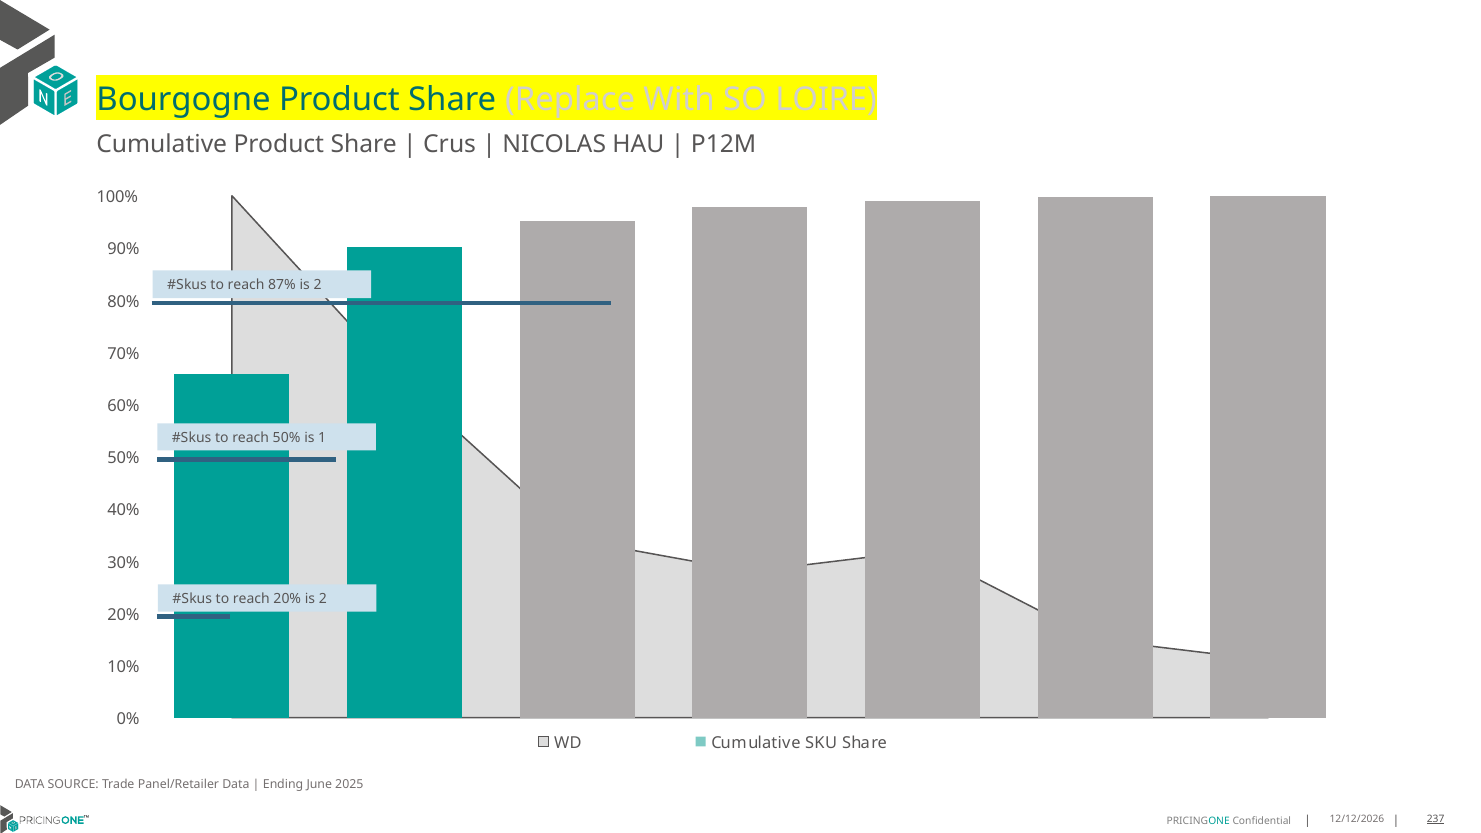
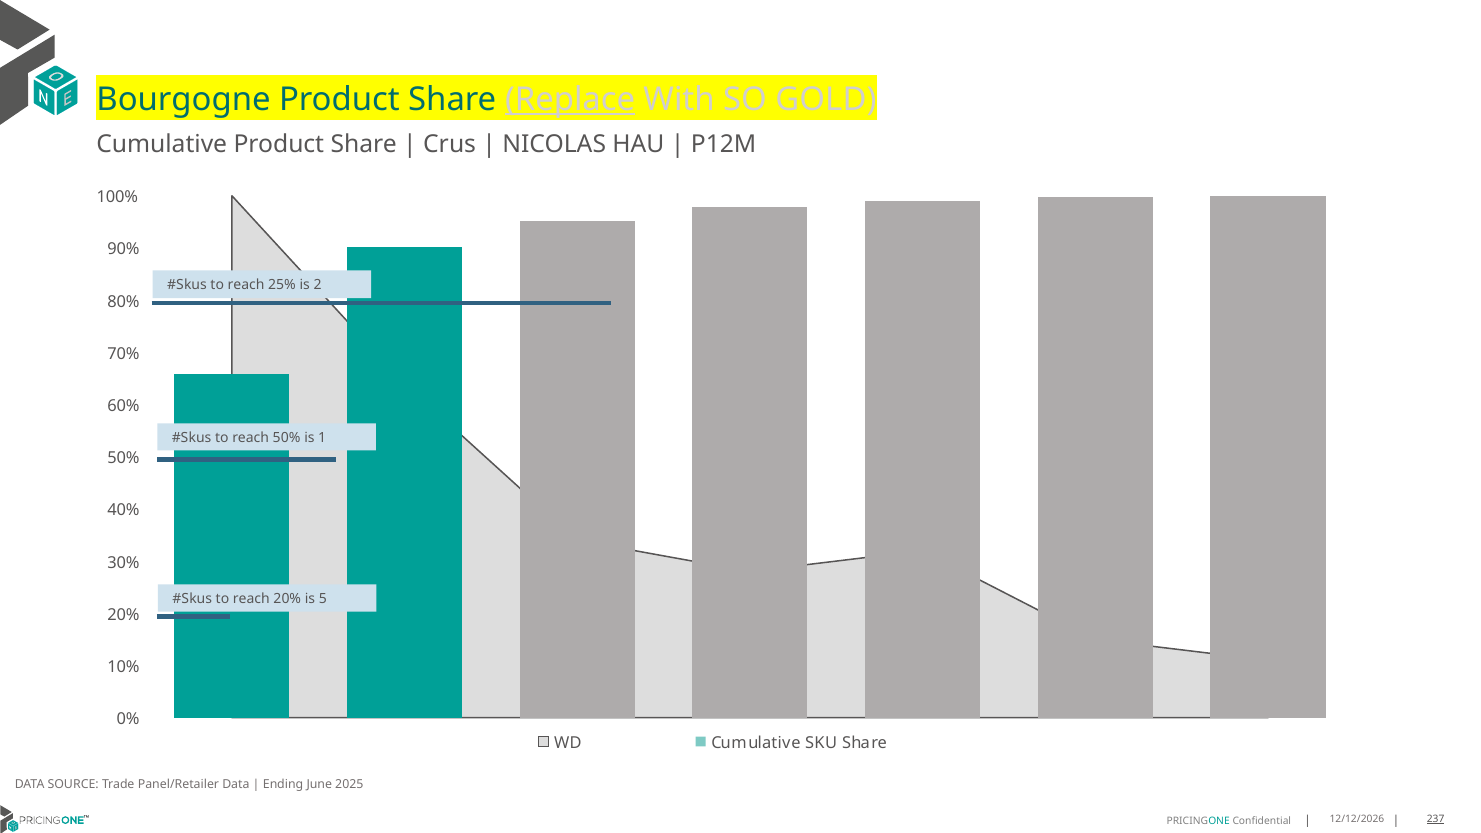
Replace underline: none -> present
LOIRE: LOIRE -> GOLD
87%: 87% -> 25%
20% is 2: 2 -> 5
